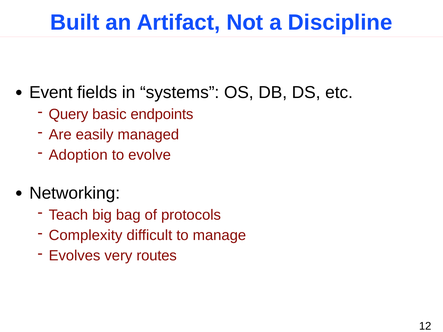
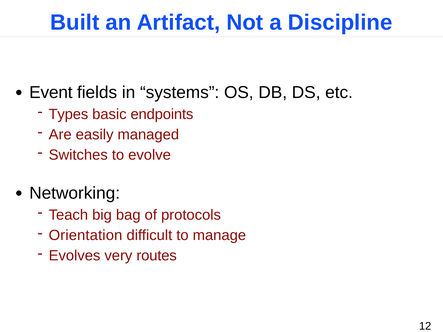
Query: Query -> Types
Adoption: Adoption -> Switches
Complexity: Complexity -> Orientation
